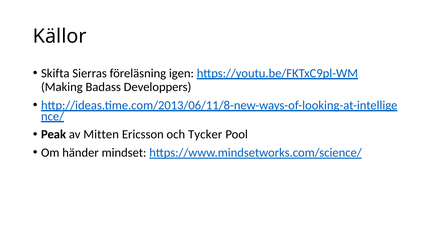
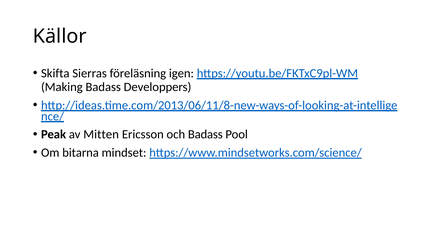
och Tycker: Tycker -> Badass
händer: händer -> bitarna
